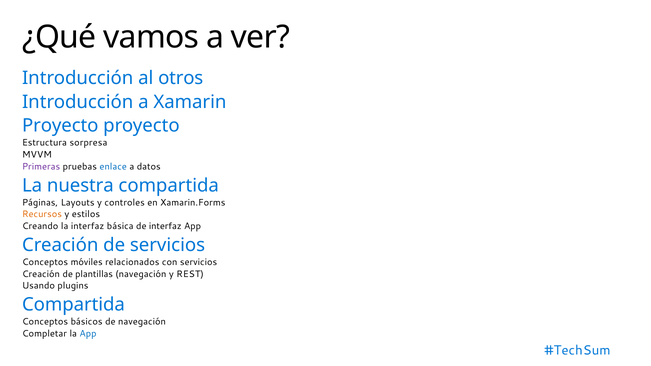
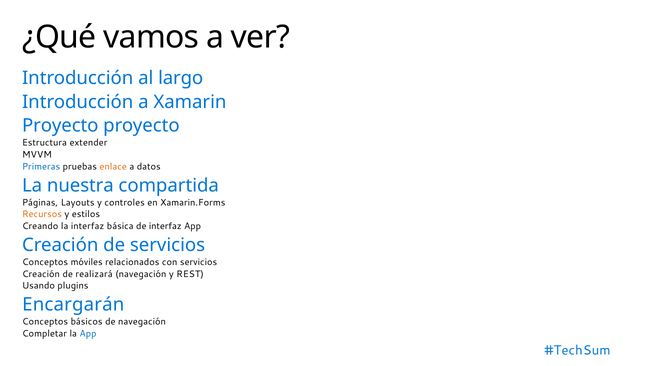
otros: otros -> largo
sorpresa: sorpresa -> extender
Primeras colour: purple -> blue
enlace colour: blue -> orange
plantillas: plantillas -> realizará
Compartida at (73, 305): Compartida -> Encargarán
